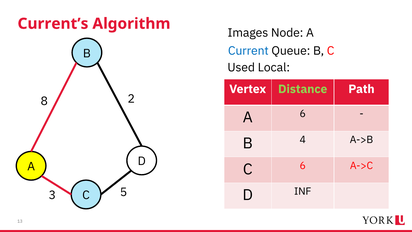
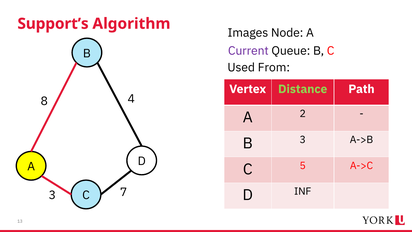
Current’s: Current’s -> Support’s
Current colour: blue -> purple
Local: Local -> From
2: 2 -> 4
A 6: 6 -> 2
B 4: 4 -> 3
C 6: 6 -> 5
5: 5 -> 7
